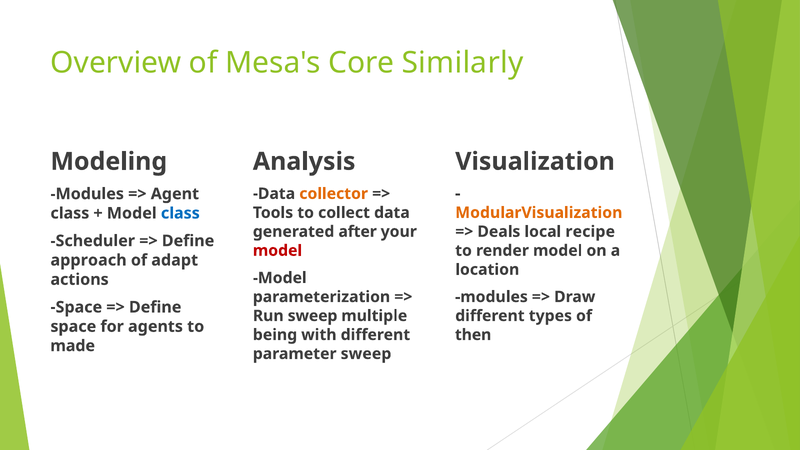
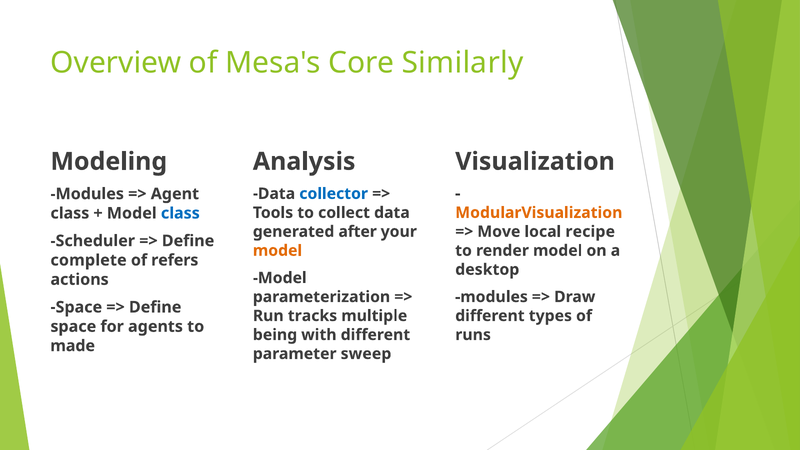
collector colour: orange -> blue
Deals: Deals -> Move
model at (277, 251) colour: red -> orange
approach: approach -> complete
adapt: adapt -> refers
location: location -> desktop
Run sweep: sweep -> tracks
then: then -> runs
